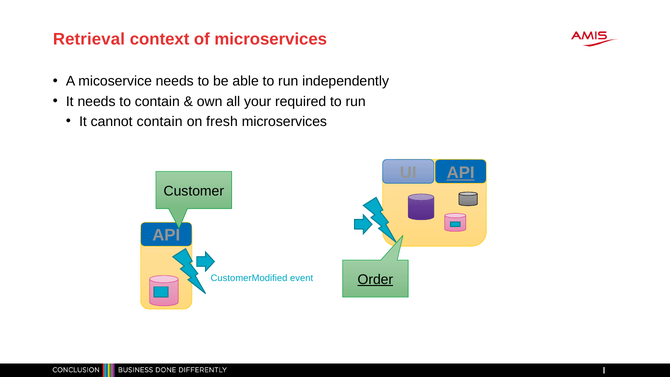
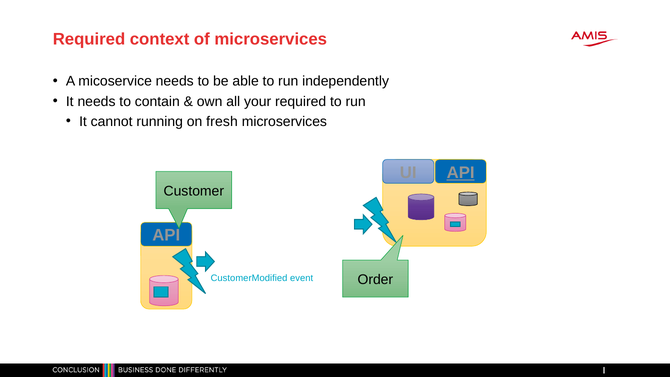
Retrieval at (89, 39): Retrieval -> Required
cannot contain: contain -> running
Order underline: present -> none
